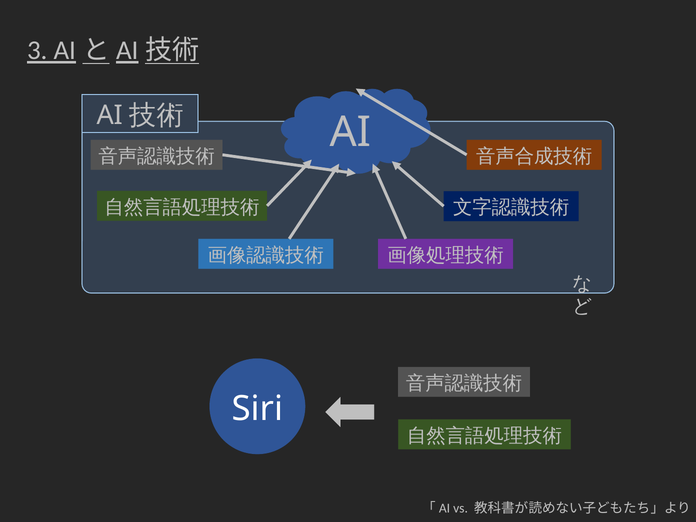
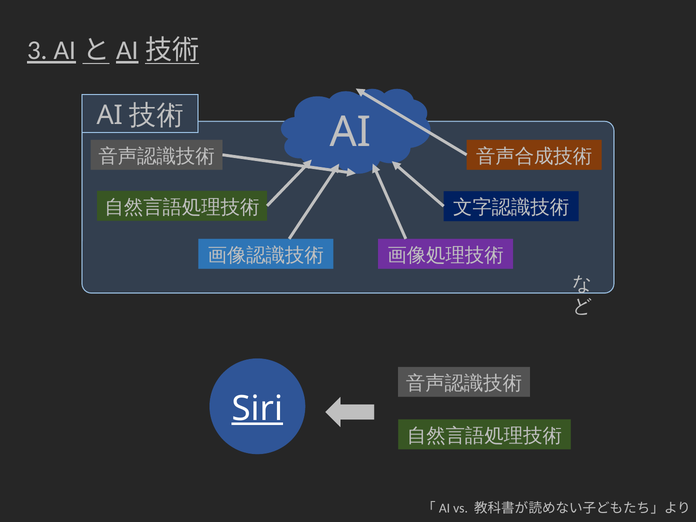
Siri underline: none -> present
